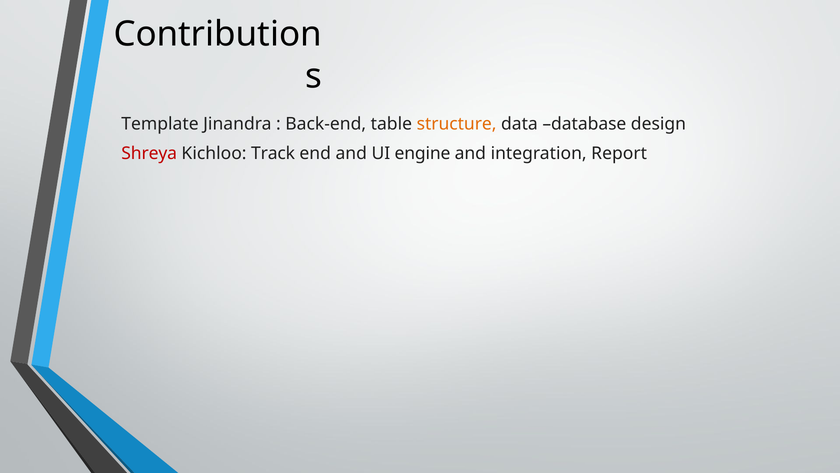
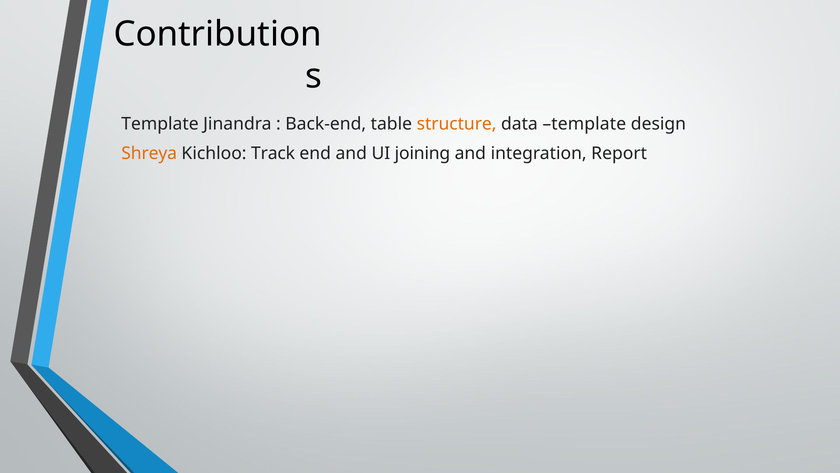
data database: database -> template
Shreya colour: red -> orange
engine: engine -> joining
